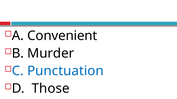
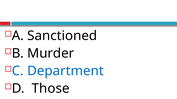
Convenient: Convenient -> Sanctioned
Punctuation: Punctuation -> Department
